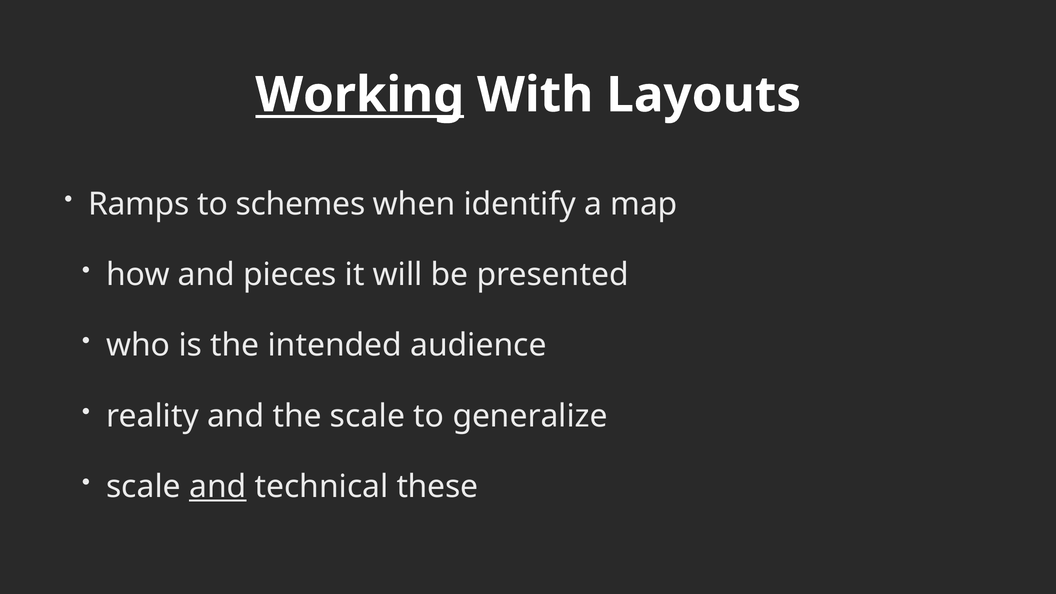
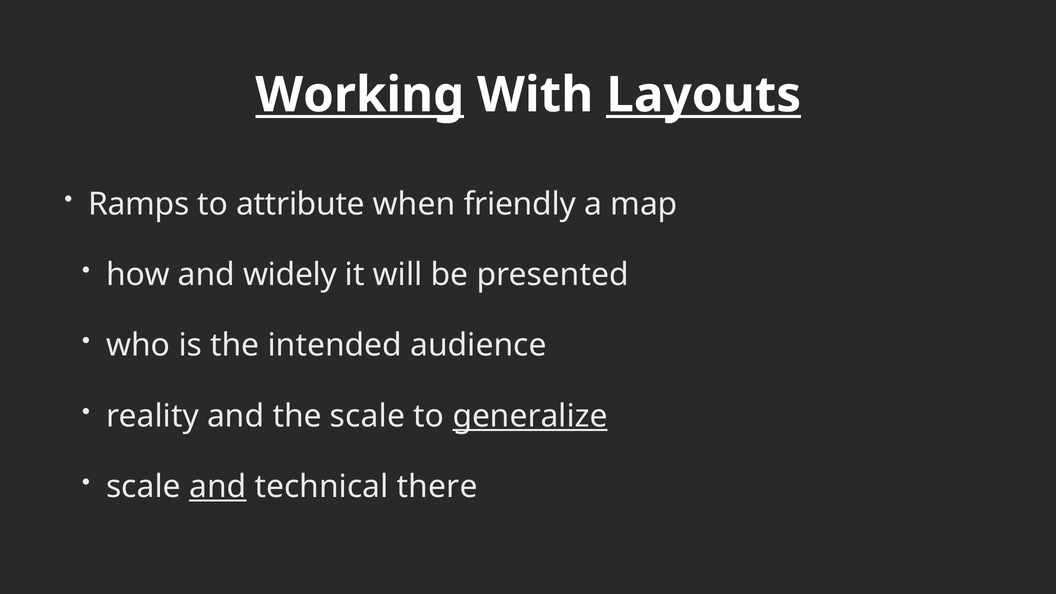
Layouts underline: none -> present
schemes: schemes -> attribute
identify: identify -> friendly
pieces: pieces -> widely
generalize underline: none -> present
these: these -> there
